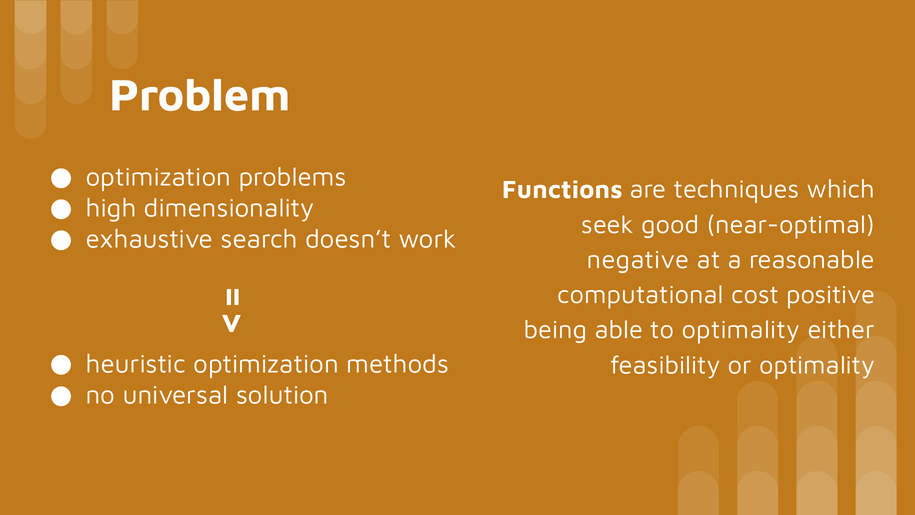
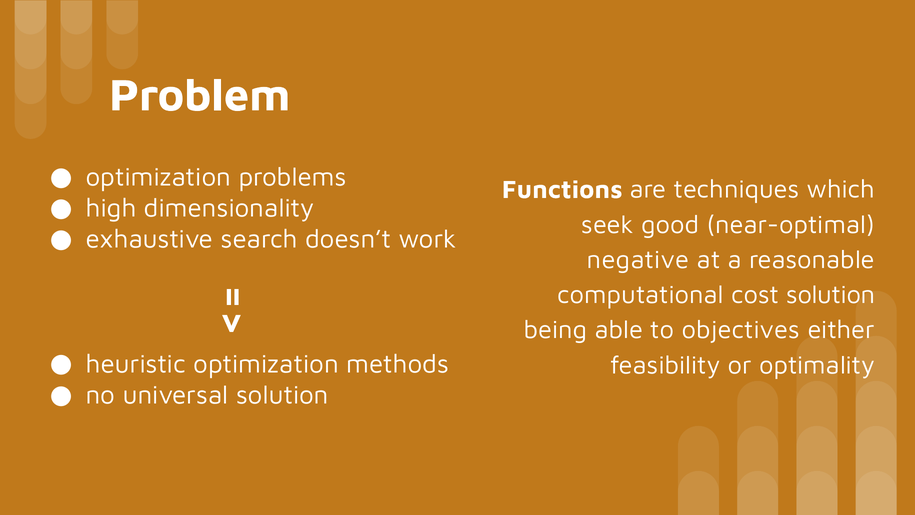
cost positive: positive -> solution
to optimality: optimality -> objectives
